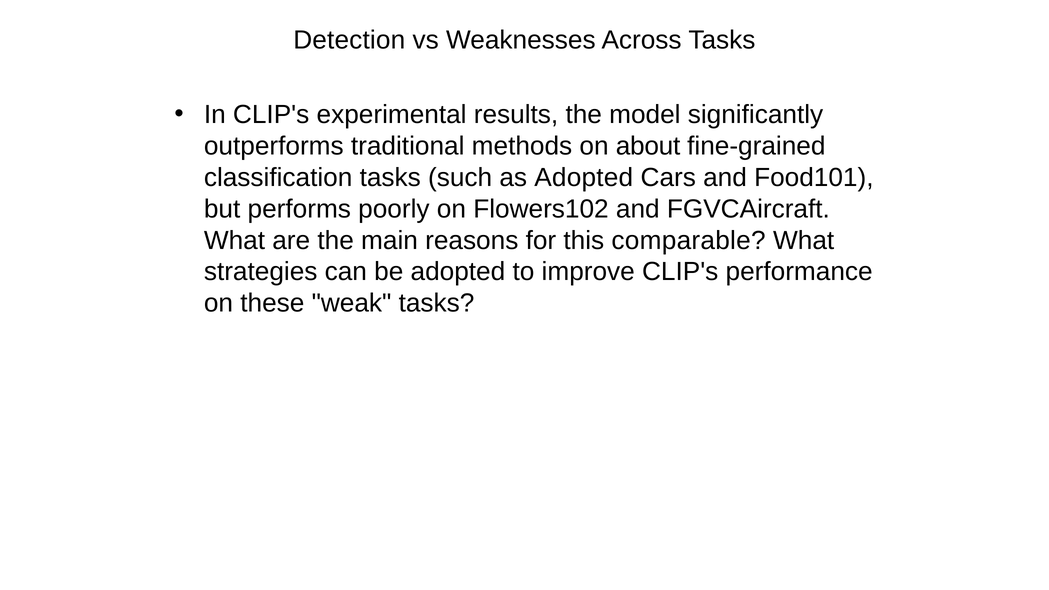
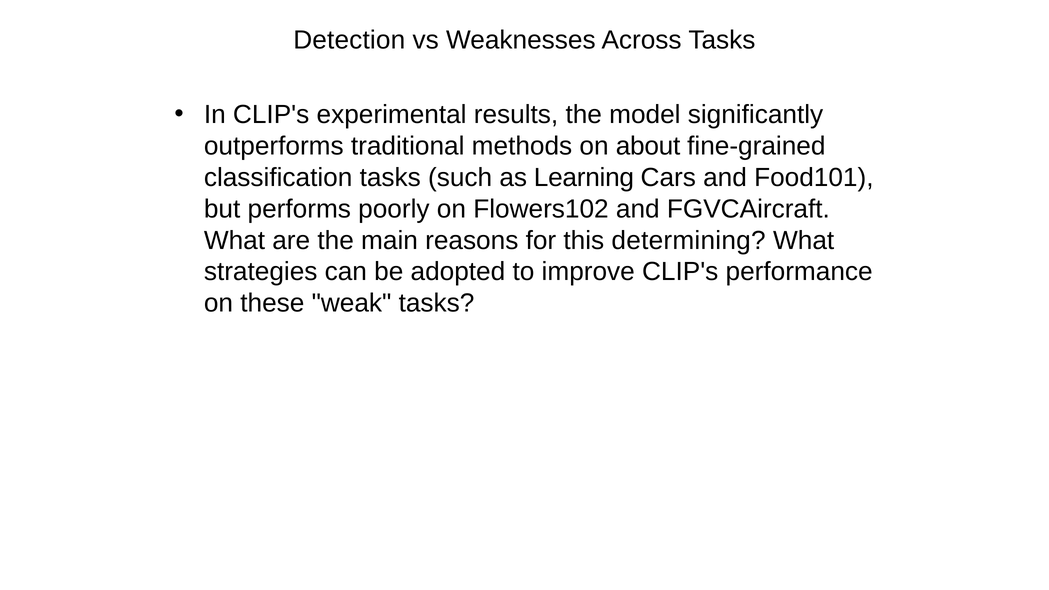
as Adopted: Adopted -> Learning
comparable: comparable -> determining
